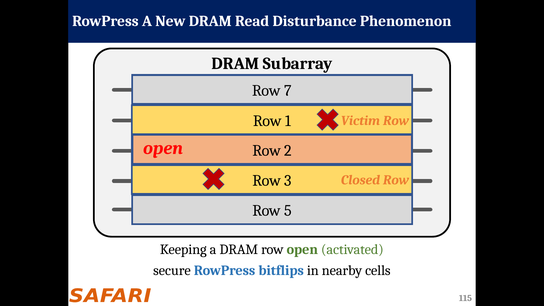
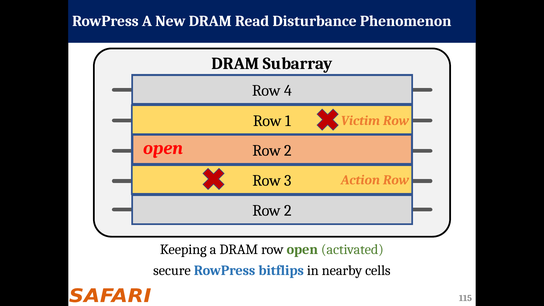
7: 7 -> 4
Closed at (361, 180): Closed -> Action
5 at (288, 211): 5 -> 2
